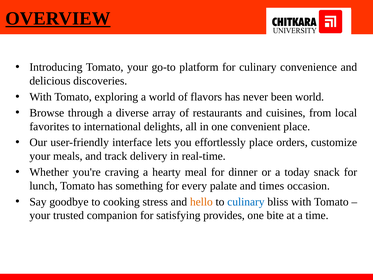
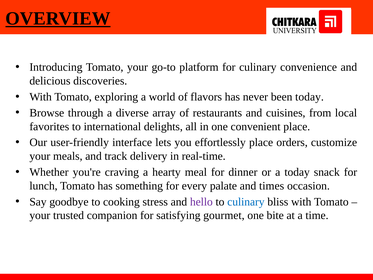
been world: world -> today
hello colour: orange -> purple
provides: provides -> gourmet
